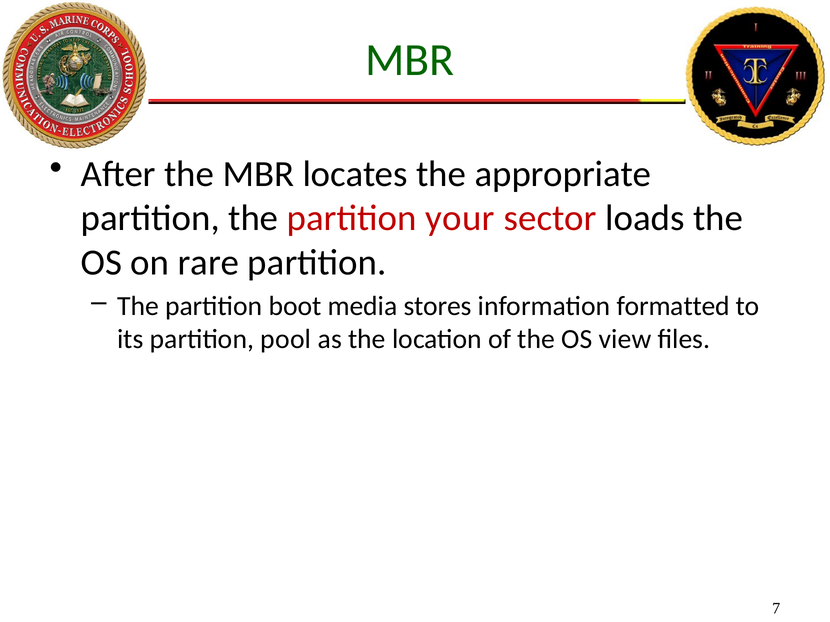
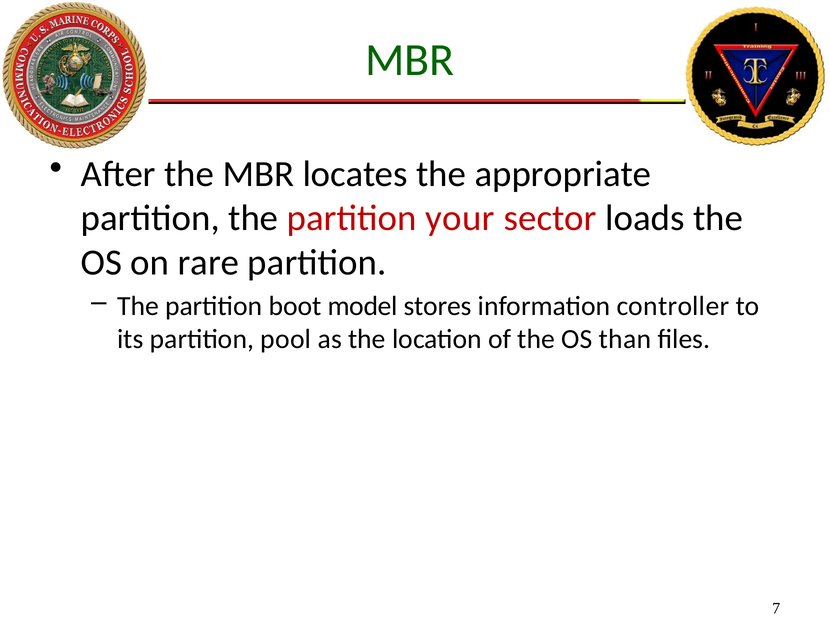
media: media -> model
formatted: formatted -> controller
view: view -> than
